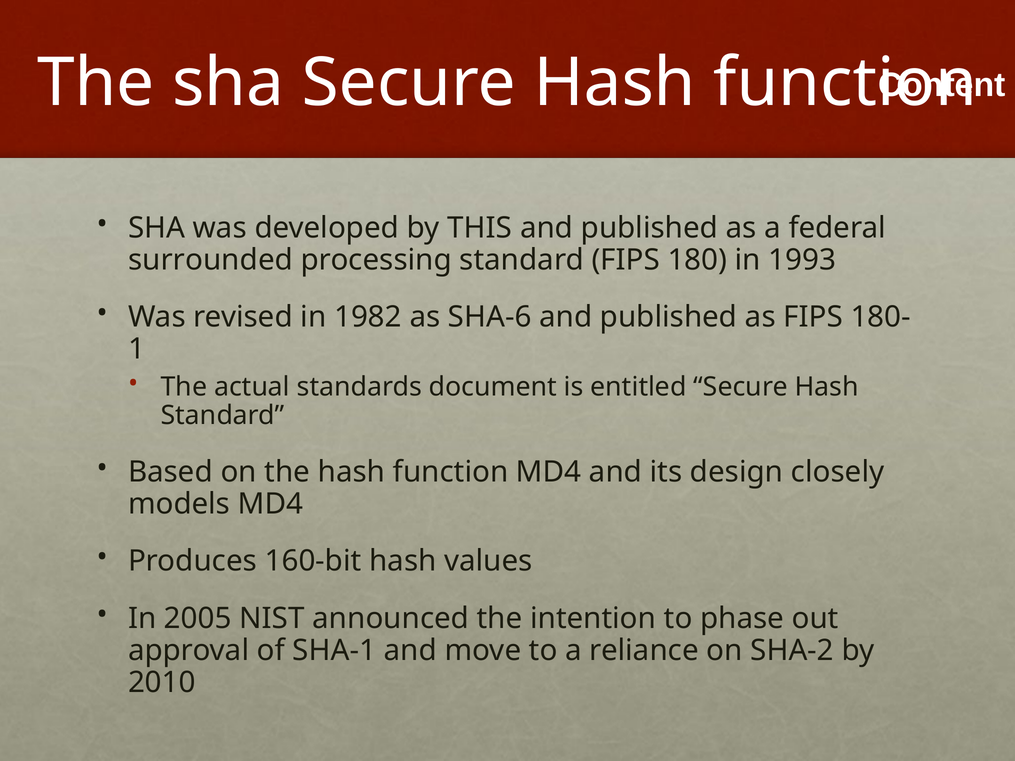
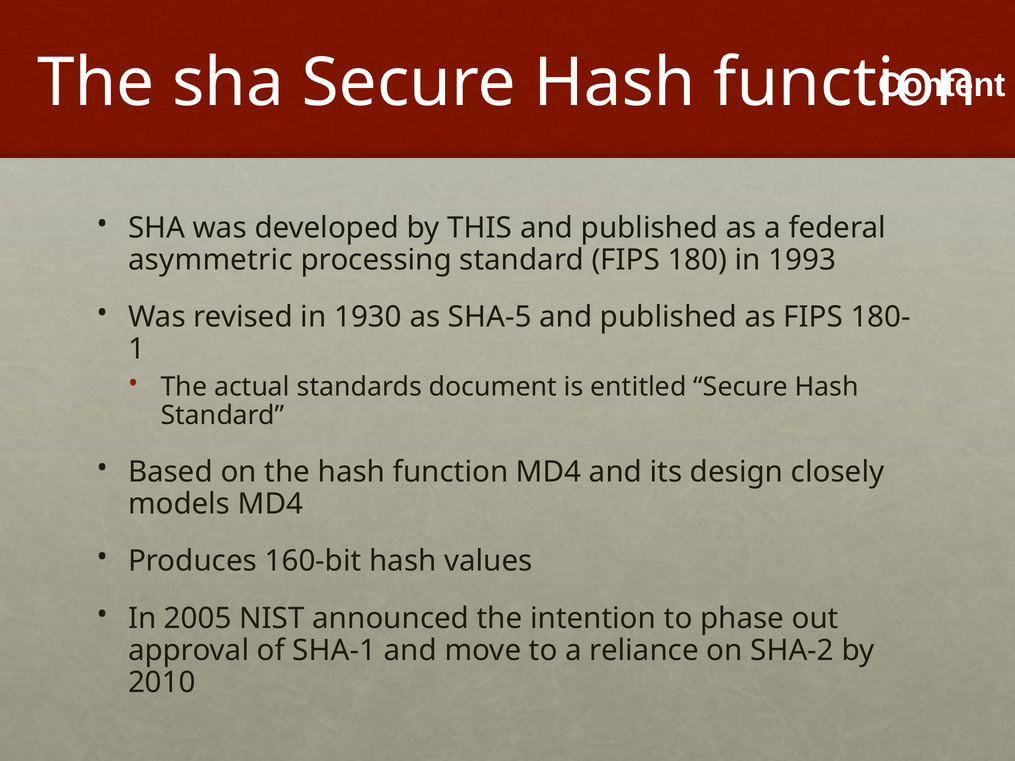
surrounded: surrounded -> asymmetric
1982: 1982 -> 1930
SHA-6: SHA-6 -> SHA-5
